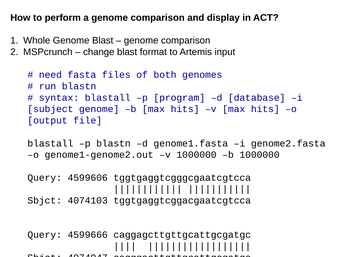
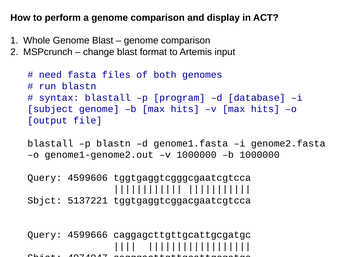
4074103: 4074103 -> 5137221
